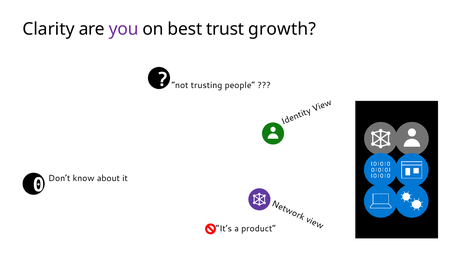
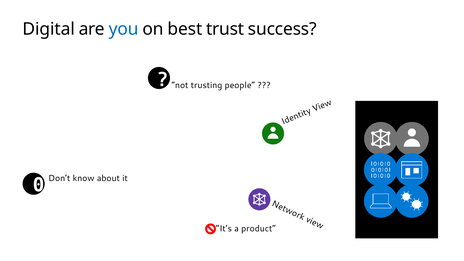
Clarity: Clarity -> Digital
you colour: purple -> blue
growth: growth -> success
